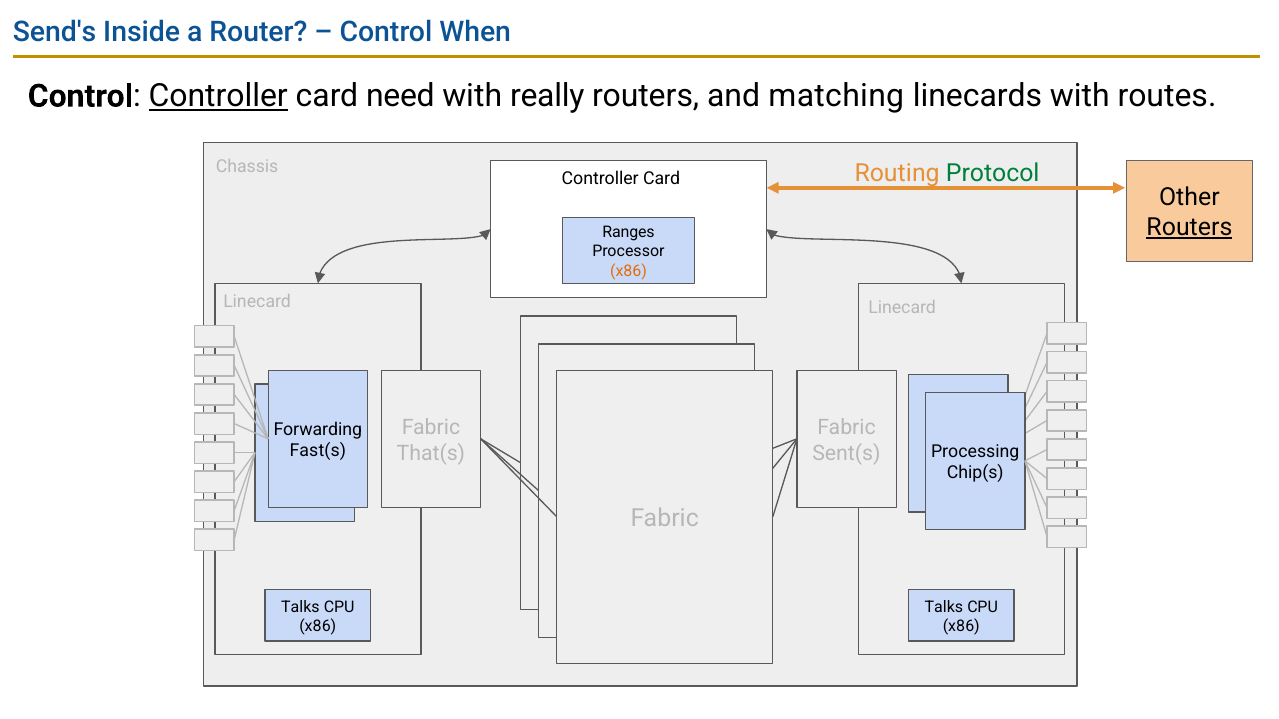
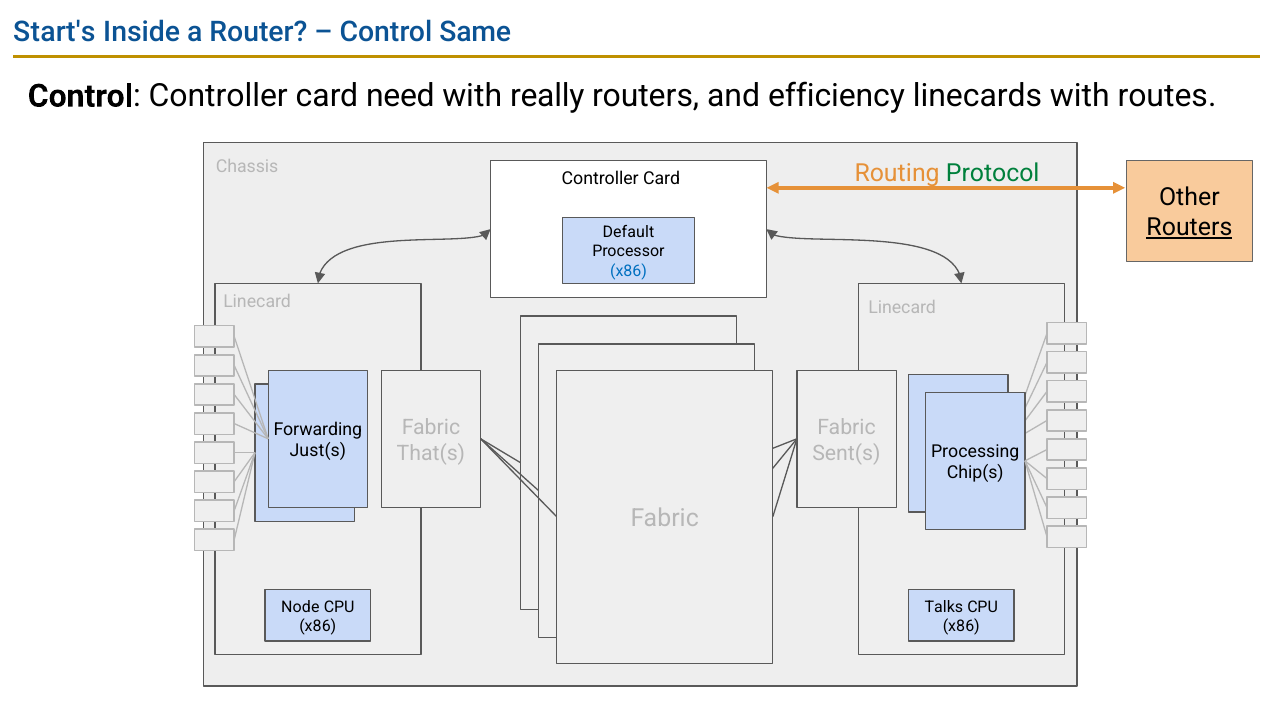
Send's: Send's -> Start's
When: When -> Same
Controller at (218, 96) underline: present -> none
matching: matching -> efficiency
Ranges: Ranges -> Default
x86 at (629, 271) colour: orange -> blue
Fast(s: Fast(s -> Just(s
Talks at (300, 607): Talks -> Node
